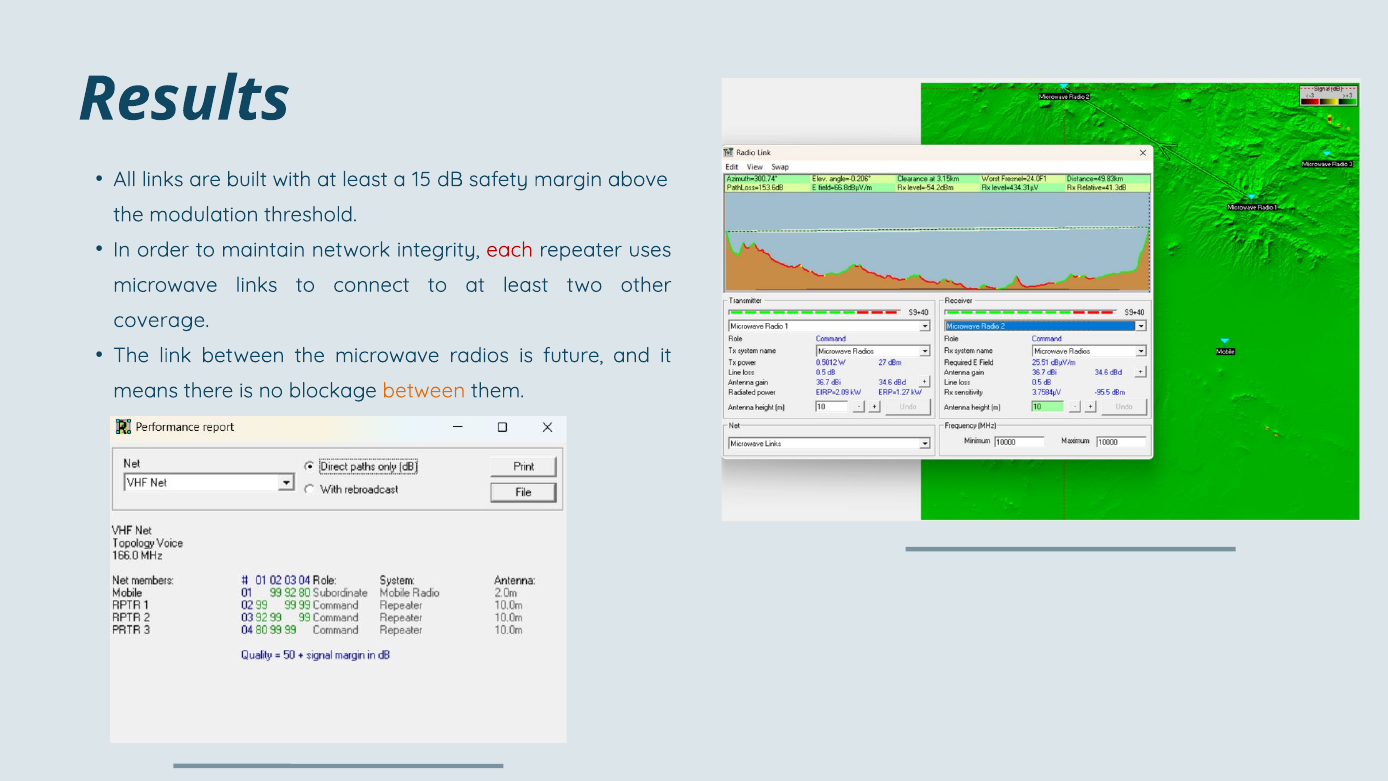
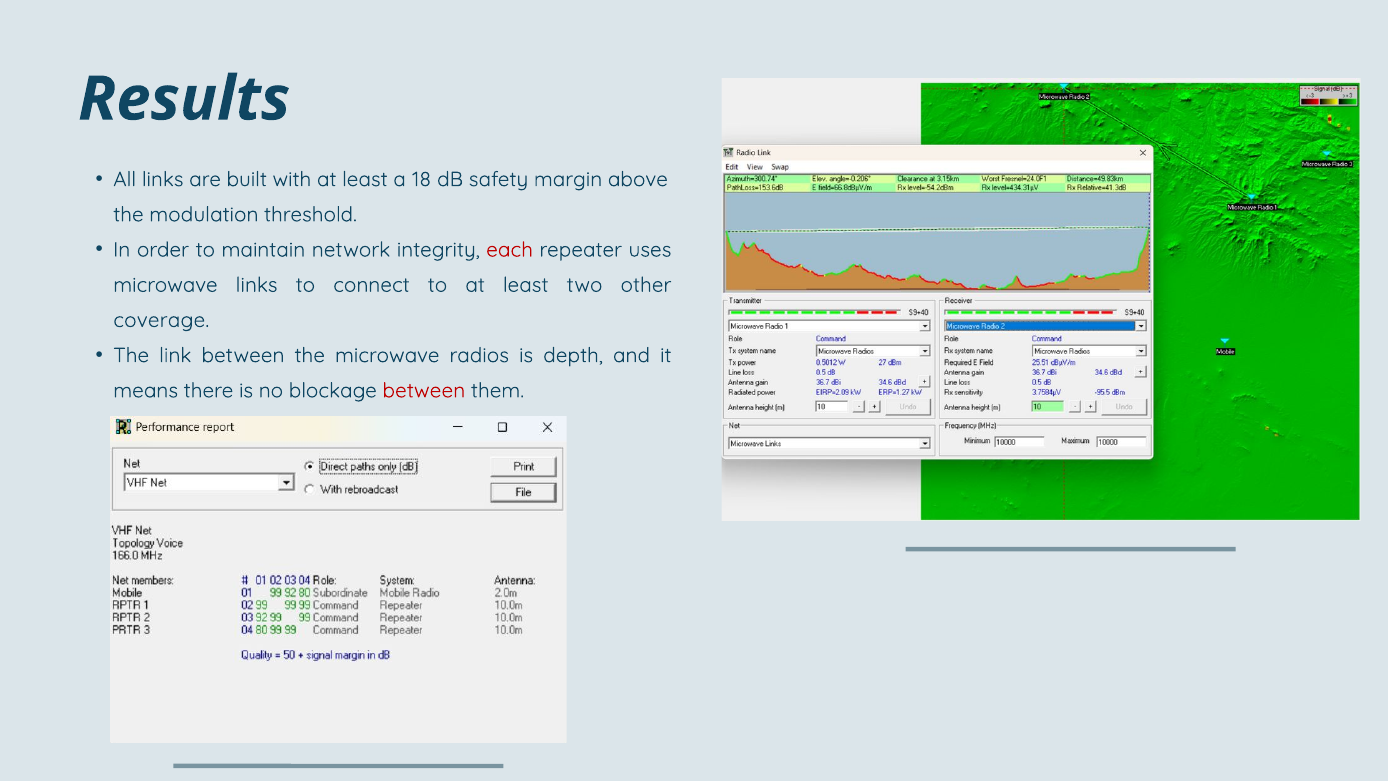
15: 15 -> 18
future: future -> depth
between at (424, 390) colour: orange -> red
